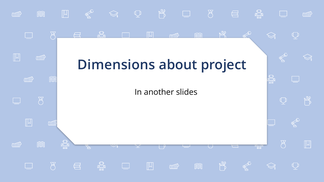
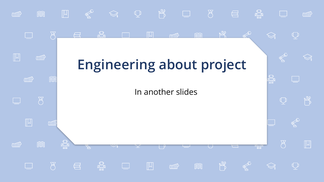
Dimensions: Dimensions -> Engineering
